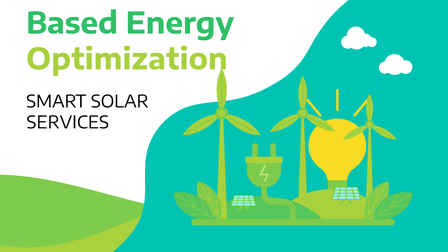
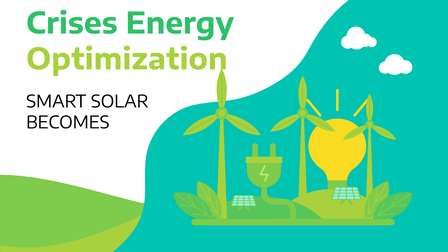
Based: Based -> Crises
SERVICES: SERVICES -> BECOMES
